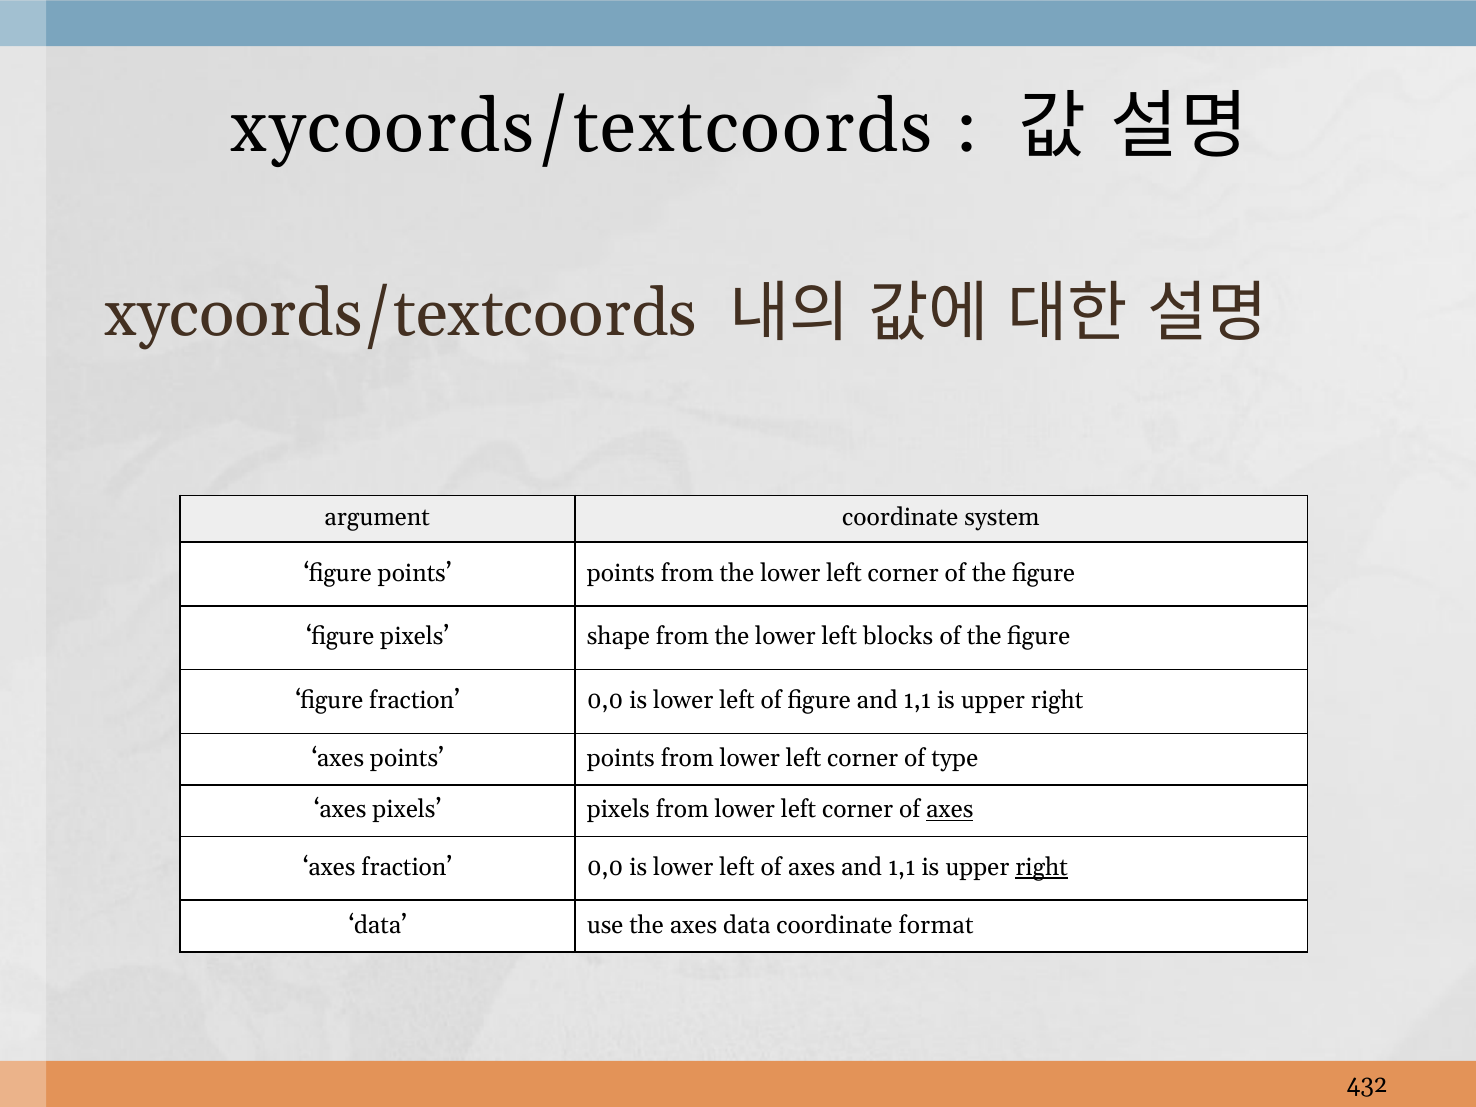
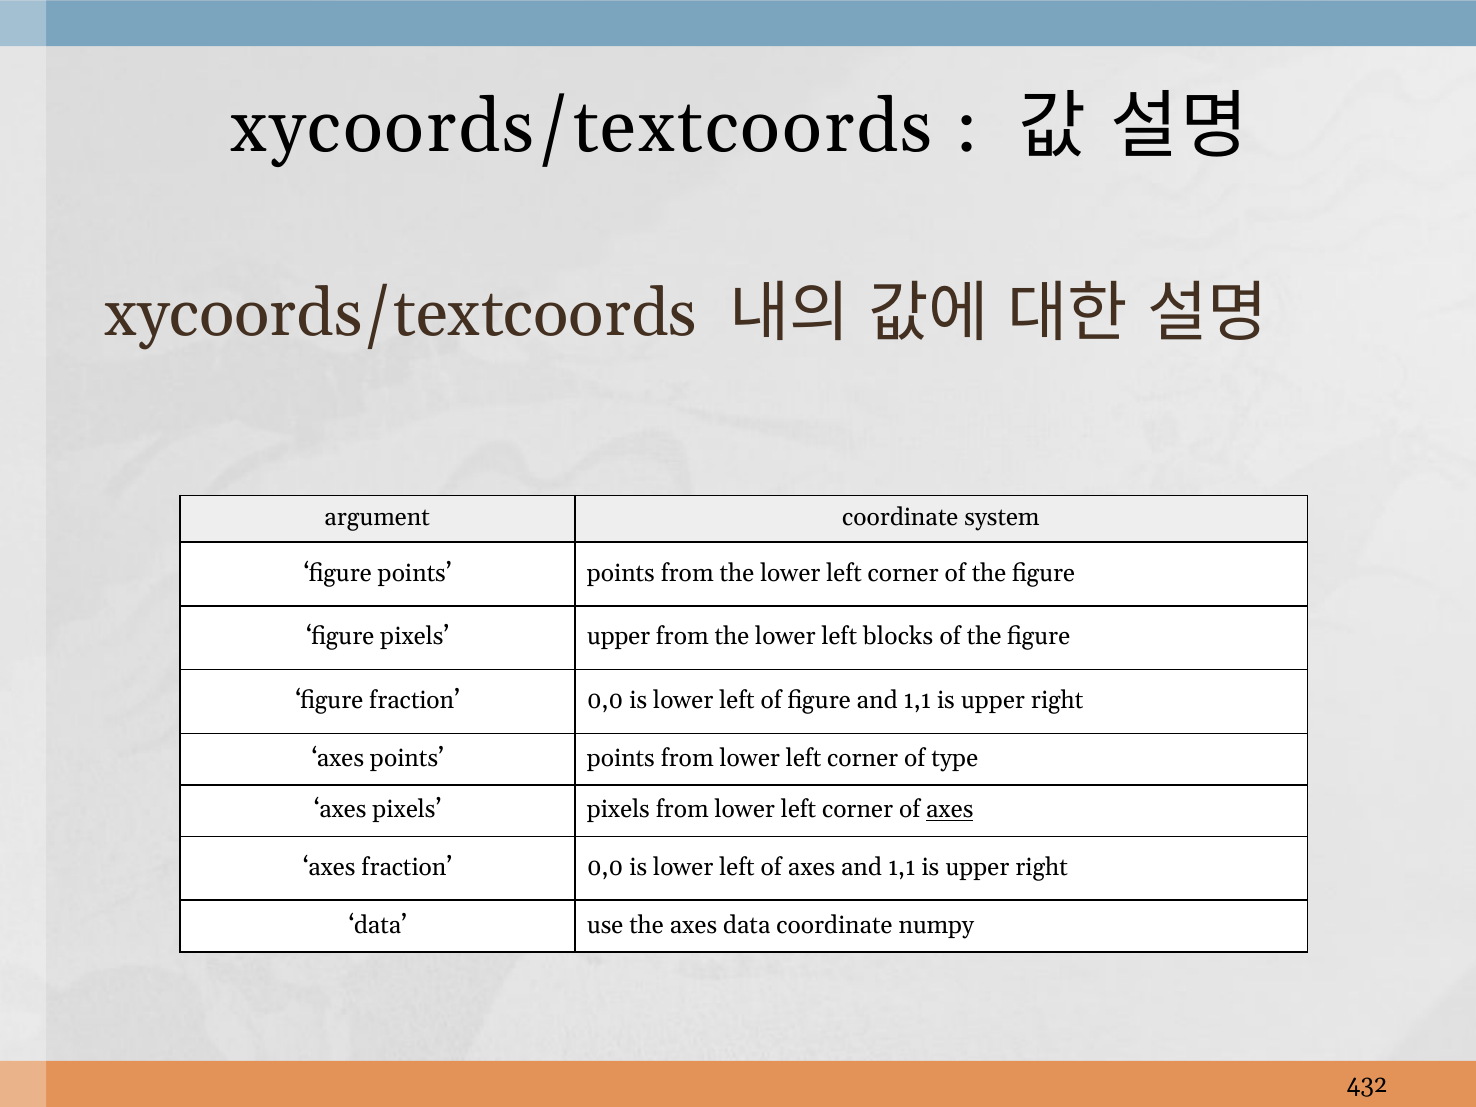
pixels shape: shape -> upper
right at (1042, 867) underline: present -> none
format: format -> numpy
